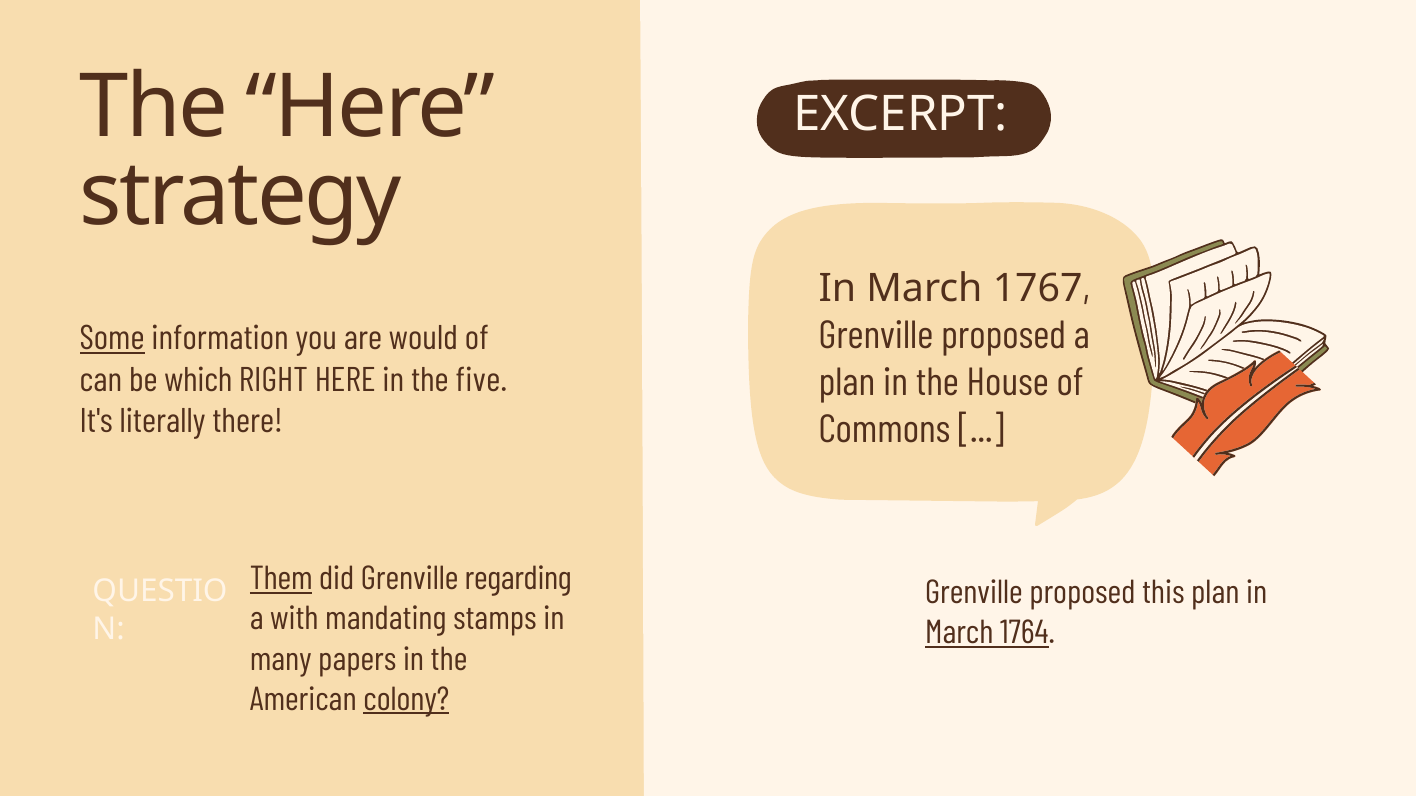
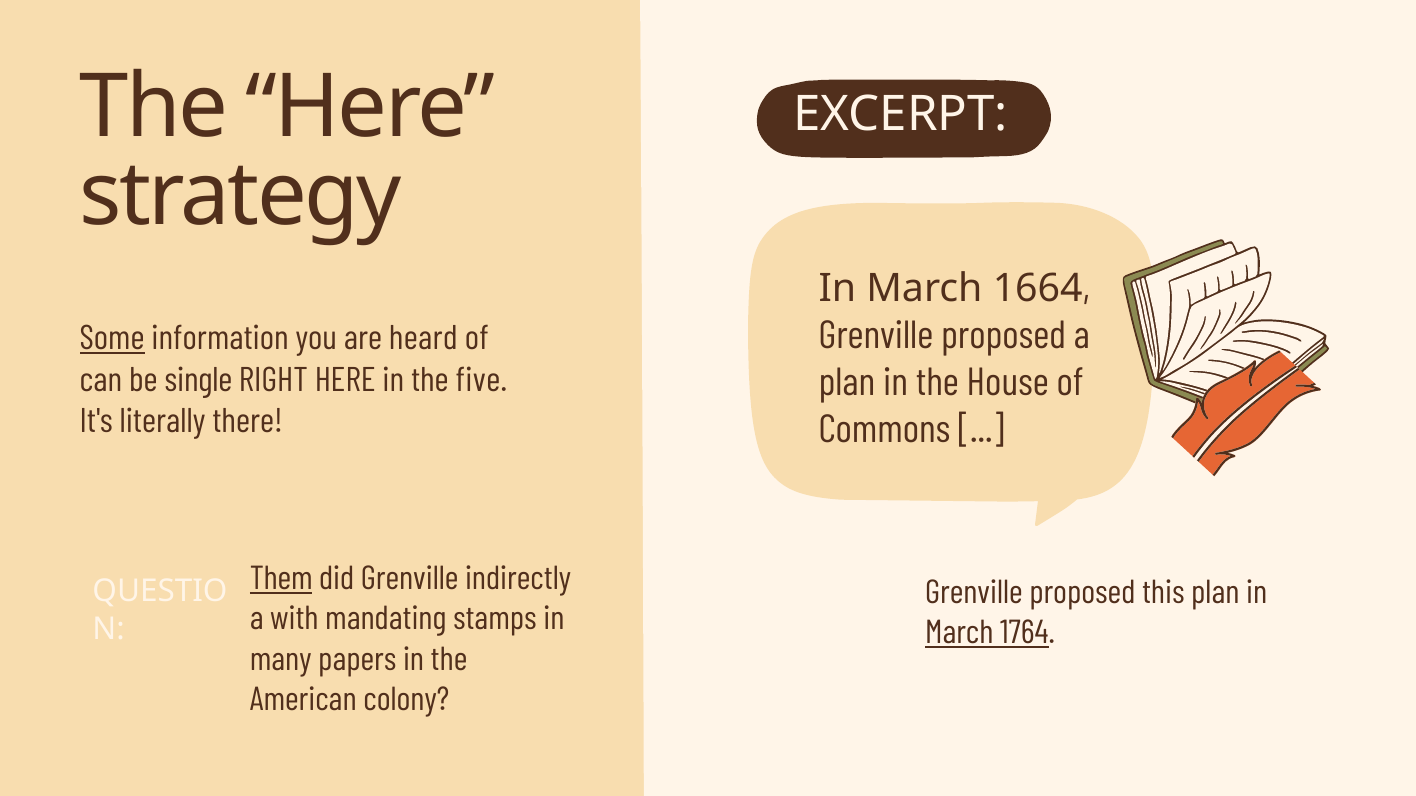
1767: 1767 -> 1664
would: would -> heard
which: which -> single
regarding: regarding -> indirectly
colony underline: present -> none
